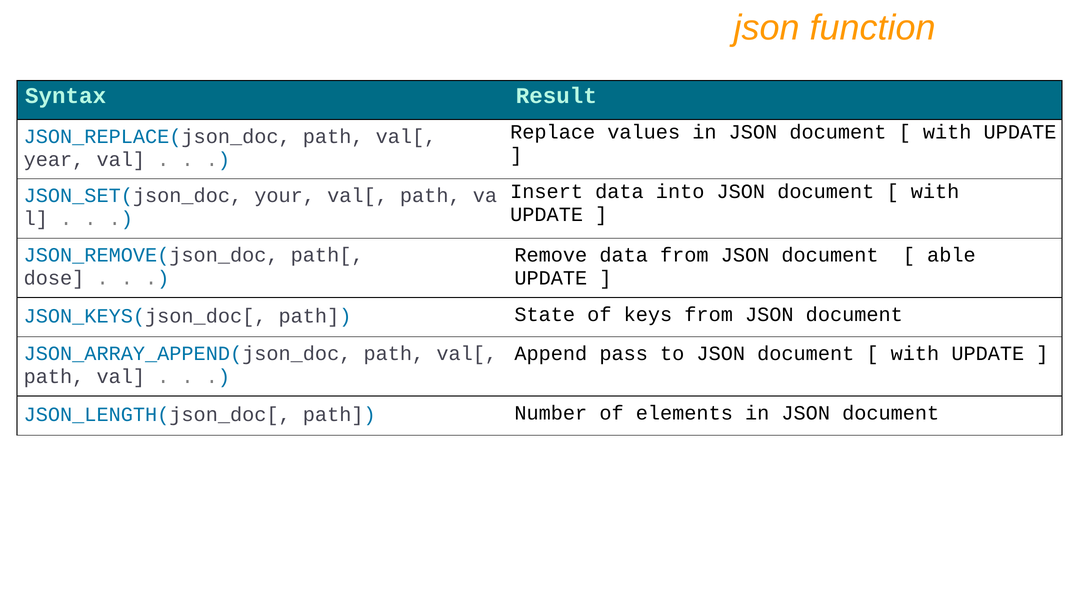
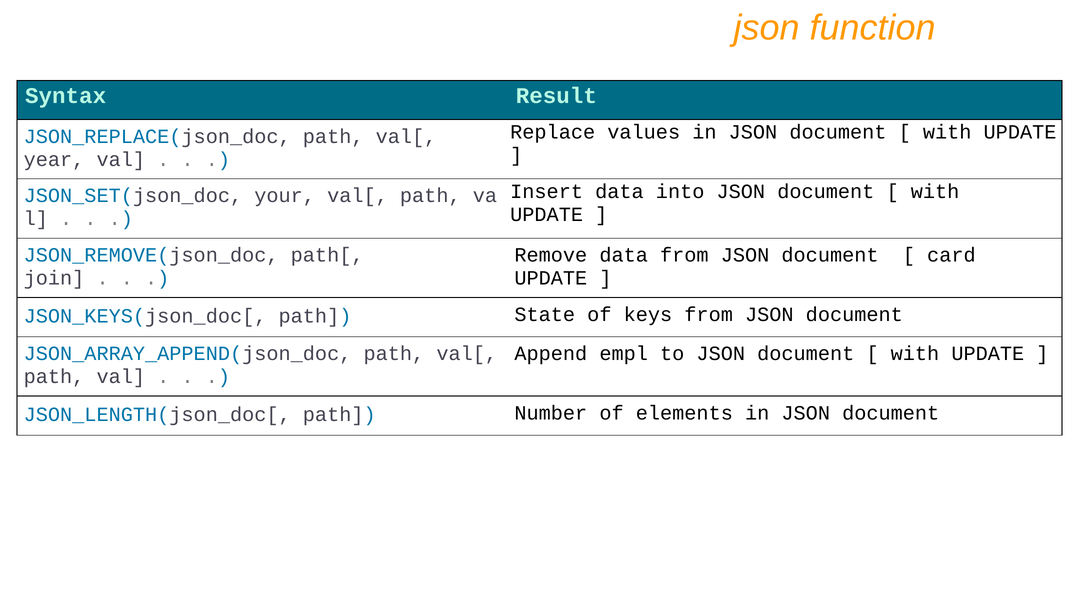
able: able -> card
dose: dose -> join
pass: pass -> empl
